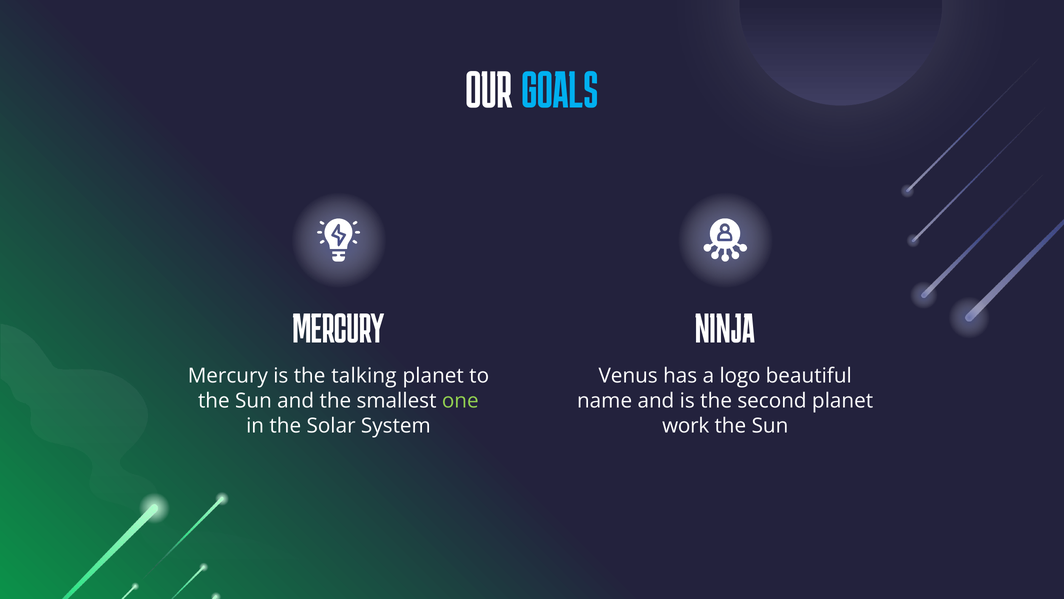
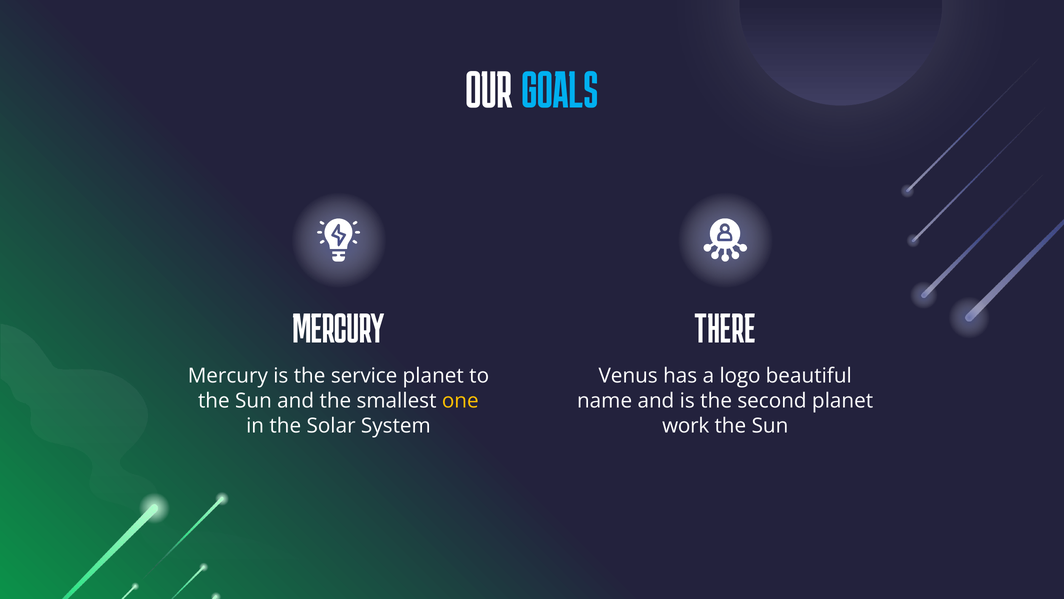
NINJA: NINJA -> THERE
talking: talking -> service
one colour: light green -> yellow
